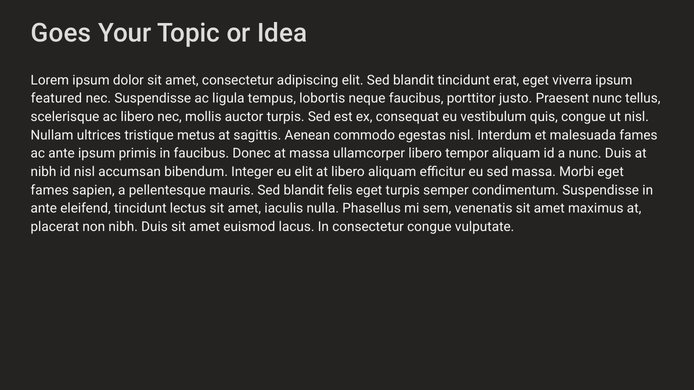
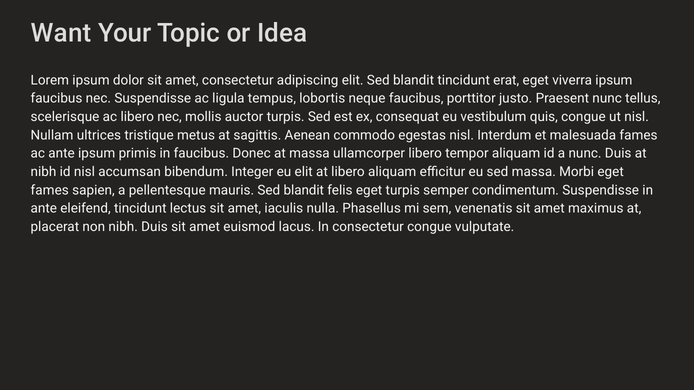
Goes: Goes -> Want
featured at (56, 99): featured -> faucibus
